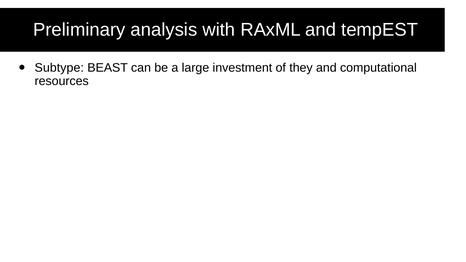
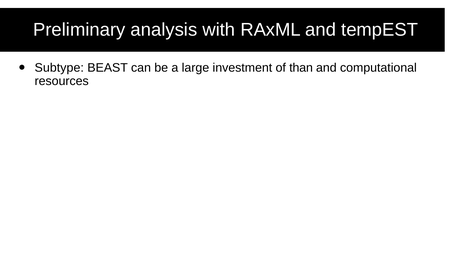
they: they -> than
